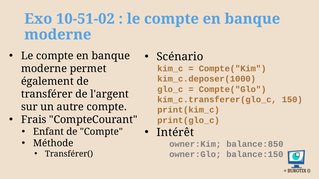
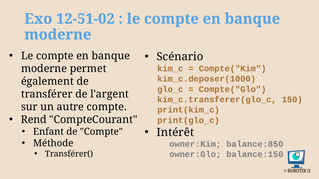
10-51-02: 10-51-02 -> 12-51-02
Frais: Frais -> Rend
